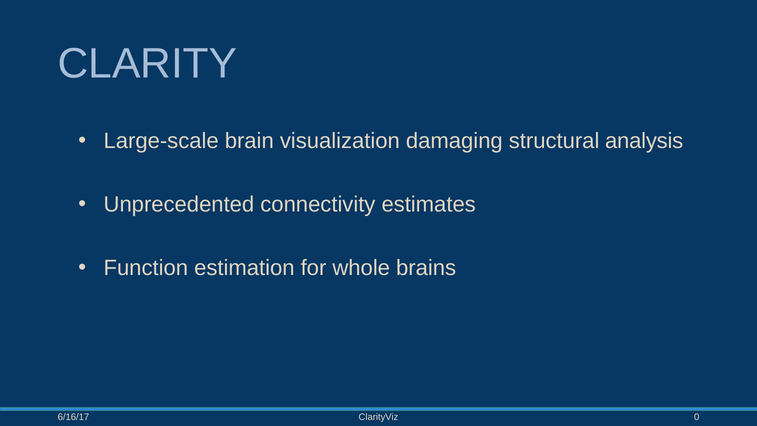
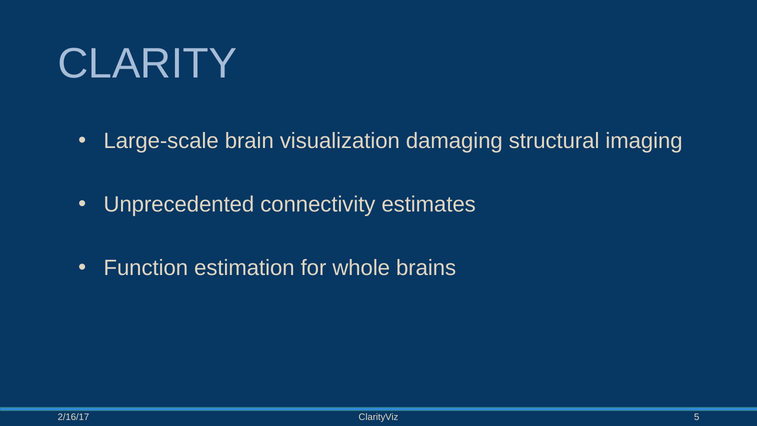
analysis: analysis -> imaging
6/16/17: 6/16/17 -> 2/16/17
0: 0 -> 5
